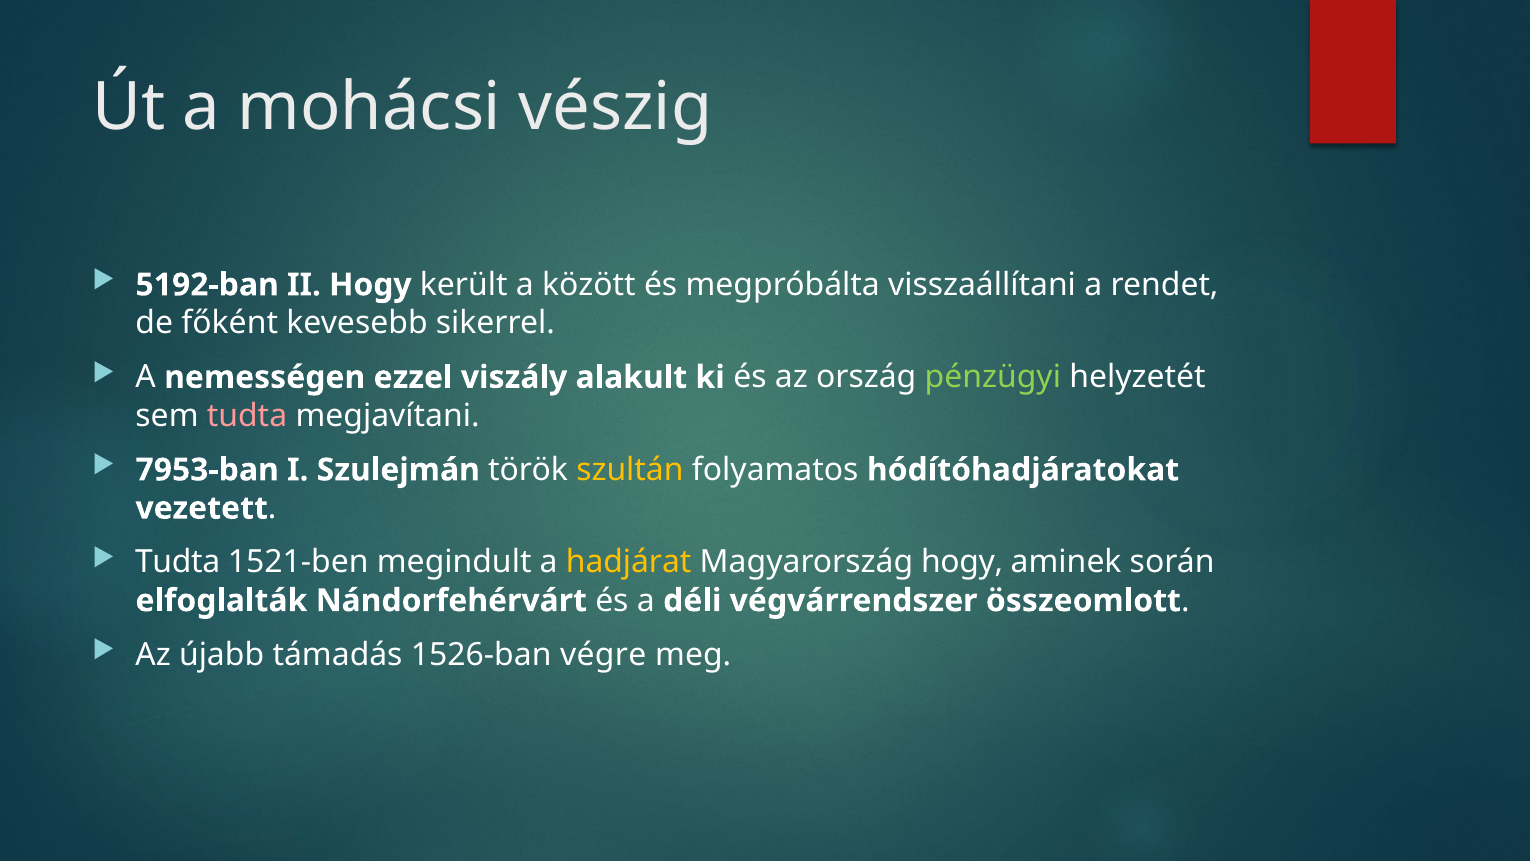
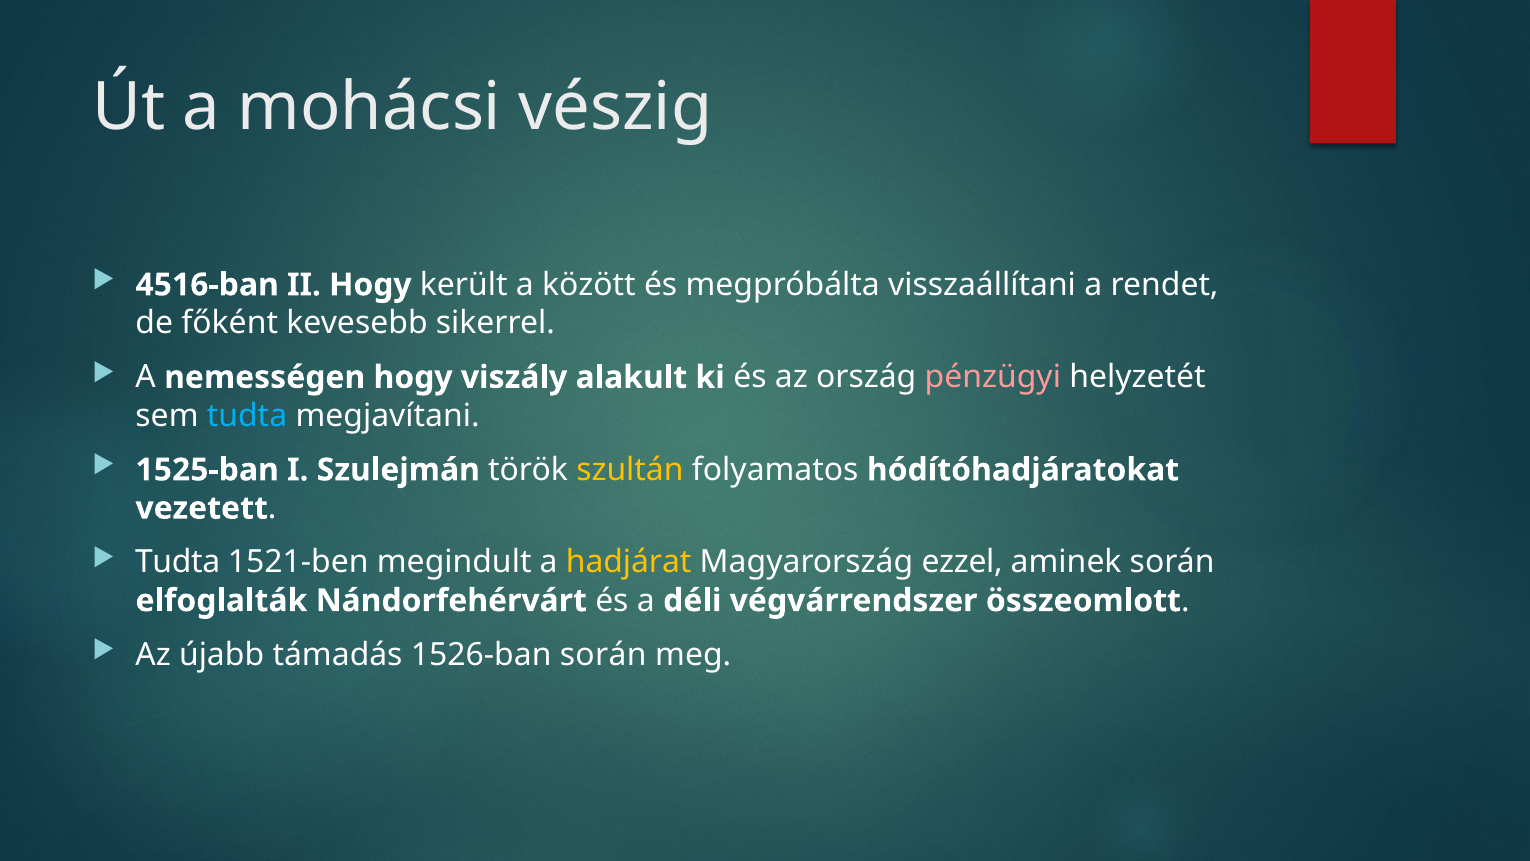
5192-ban: 5192-ban -> 4516-ban
nemességen ezzel: ezzel -> hogy
pénzügyi colour: light green -> pink
tudta at (247, 415) colour: pink -> light blue
7953-ban: 7953-ban -> 1525-ban
Magyarország hogy: hogy -> ezzel
1526-ban végre: végre -> során
